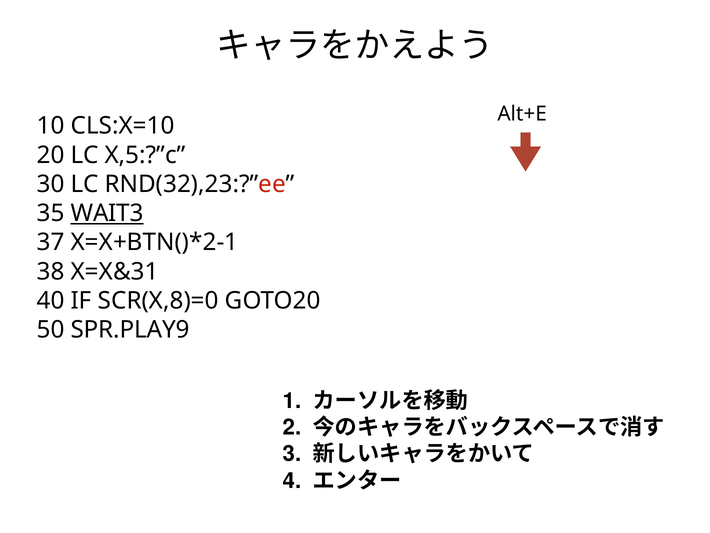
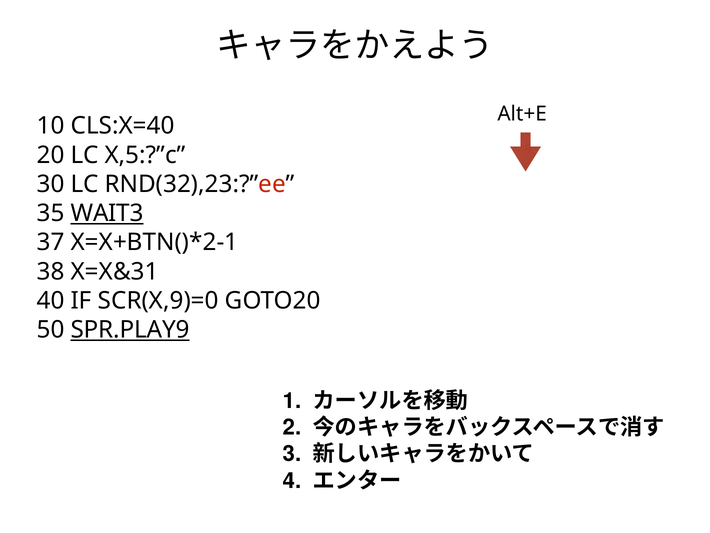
CLS:X=10: CLS:X=10 -> CLS:X=40
SCR(X,8)=0: SCR(X,8)=0 -> SCR(X,9)=0
SPR.PLAY9 underline: none -> present
